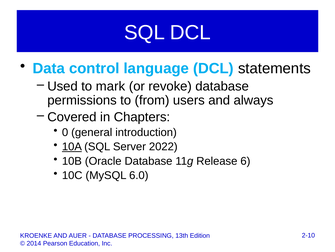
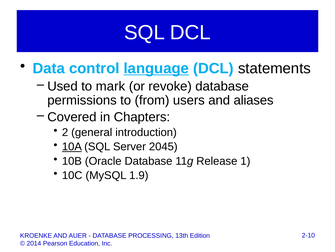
language underline: none -> present
always: always -> aliases
0: 0 -> 2
2022: 2022 -> 2045
6: 6 -> 1
6.0: 6.0 -> 1.9
